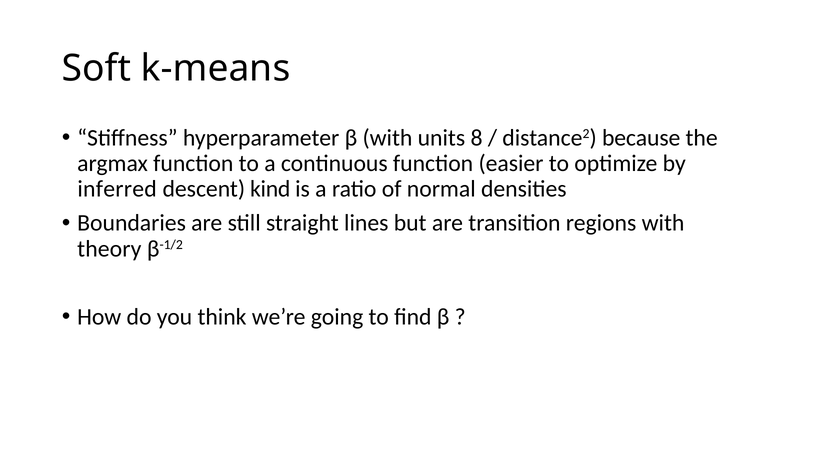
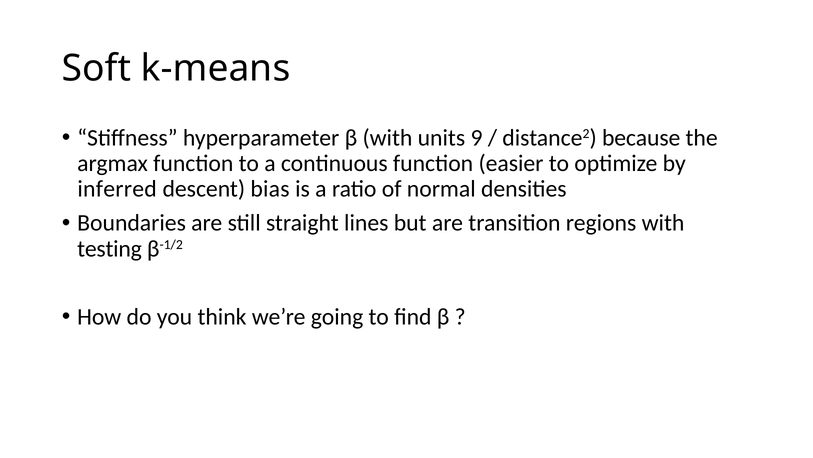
8: 8 -> 9
kind: kind -> bias
theory: theory -> testing
